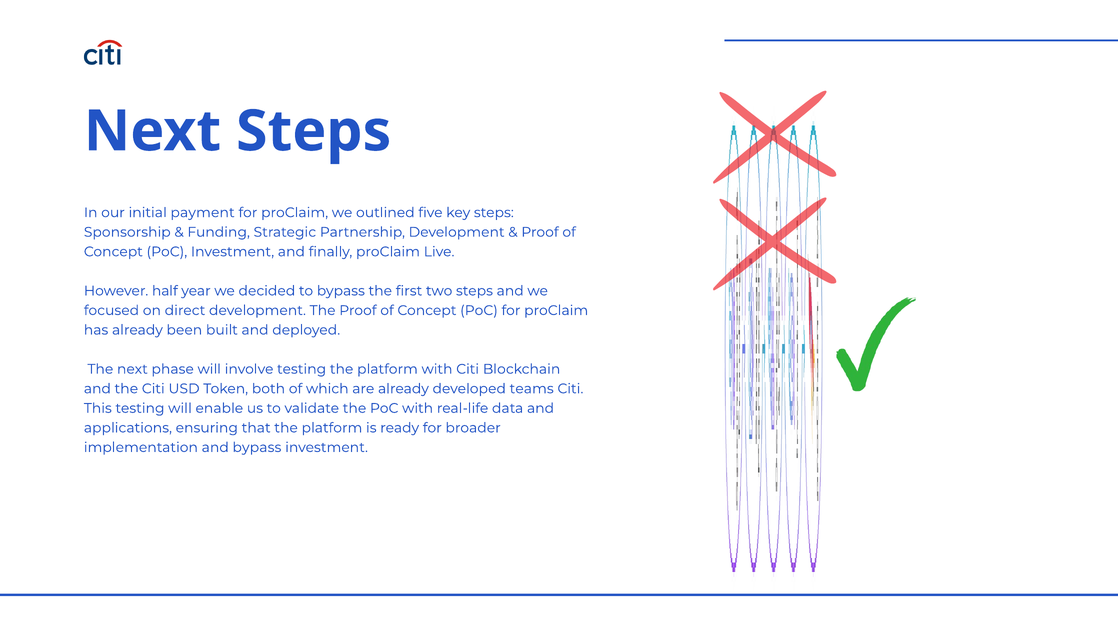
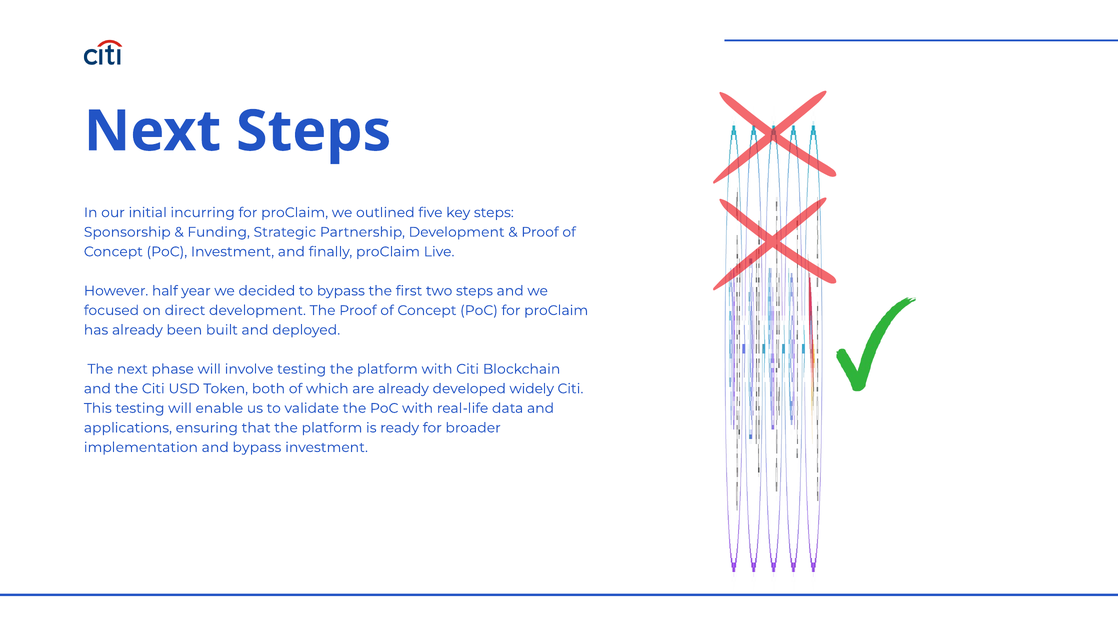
payment: payment -> incurring
teams: teams -> widely
